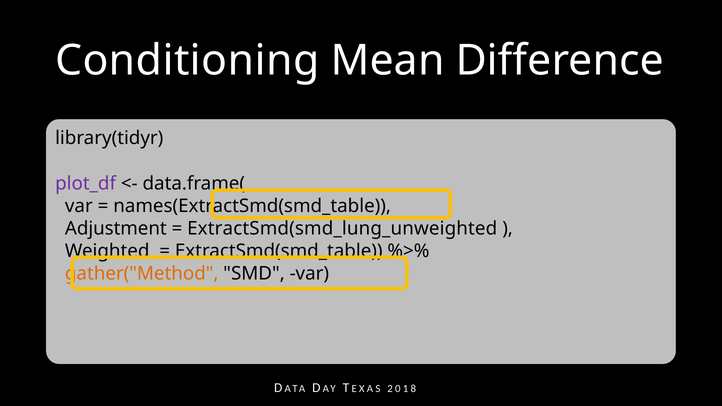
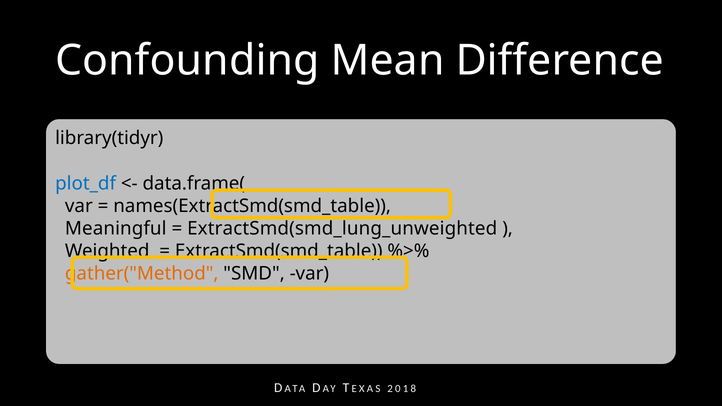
Conditioning: Conditioning -> Confounding
plot_df colour: purple -> blue
Adjustment: Adjustment -> Meaningful
